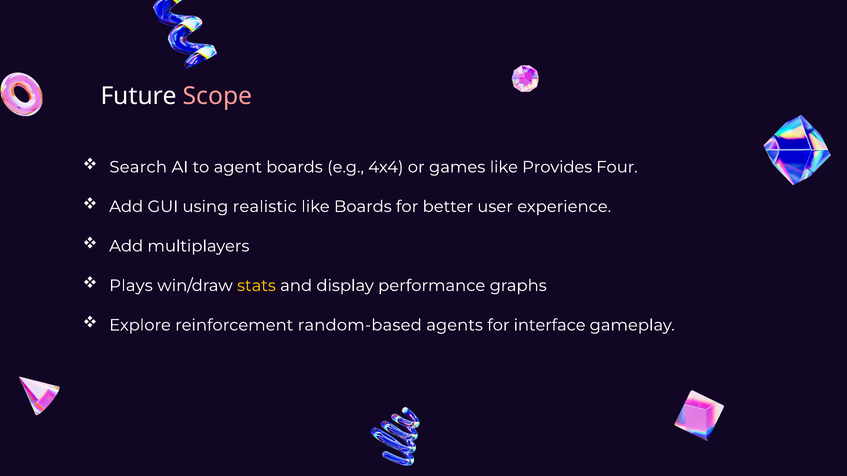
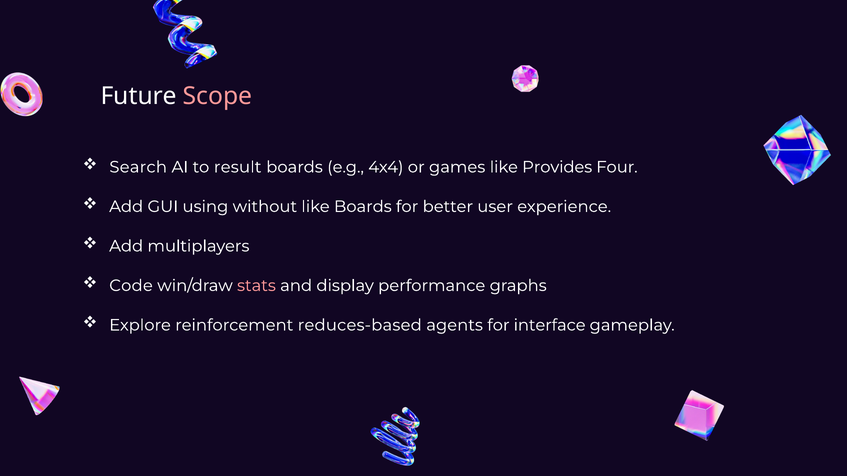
agent: agent -> result
realistic: realistic -> without
Plays: Plays -> Code
stats colour: yellow -> pink
random-based: random-based -> reduces-based
